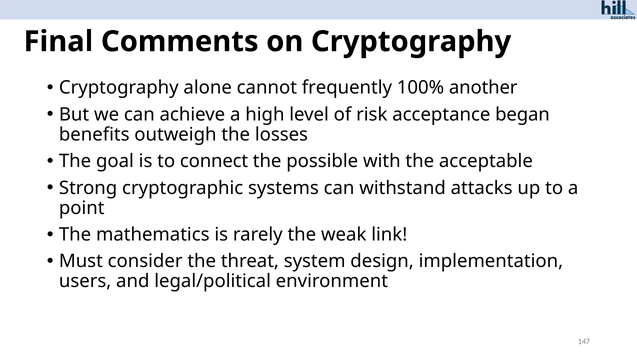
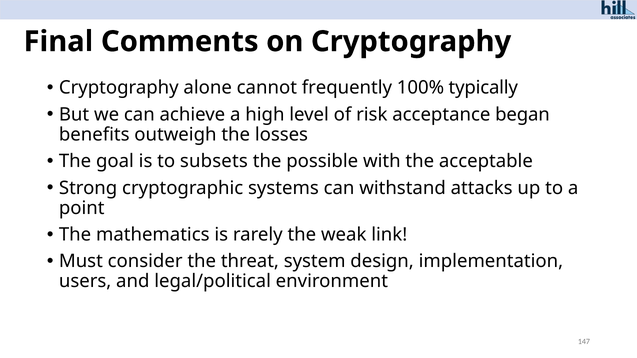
another: another -> typically
connect: connect -> subsets
